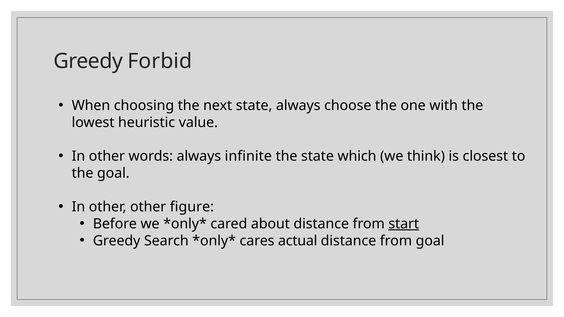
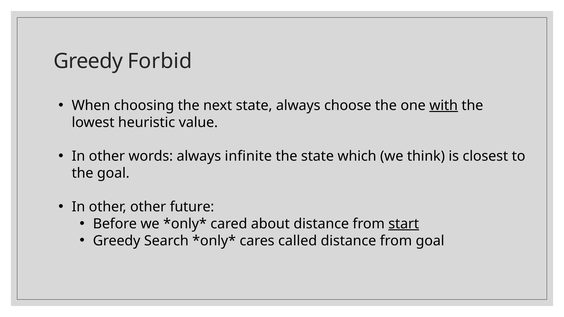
with underline: none -> present
figure: figure -> future
actual: actual -> called
